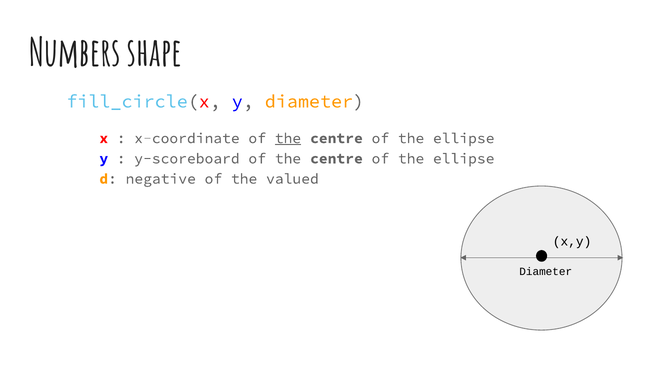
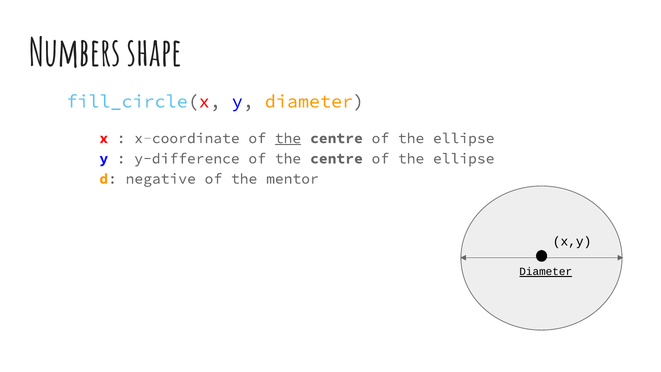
y-scoreboard: y-scoreboard -> y-difference
valued: valued -> mentor
Diameter at (546, 272) underline: none -> present
